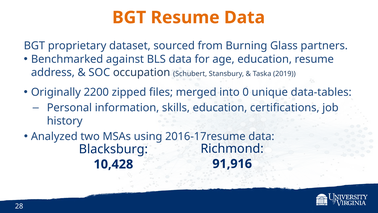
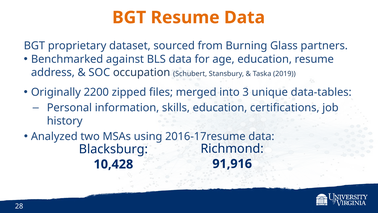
0: 0 -> 3
